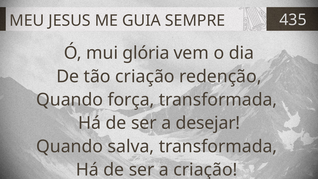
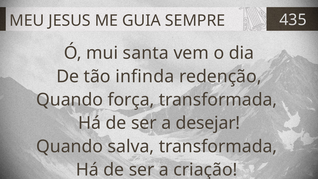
glória: glória -> santa
tão criação: criação -> infinda
